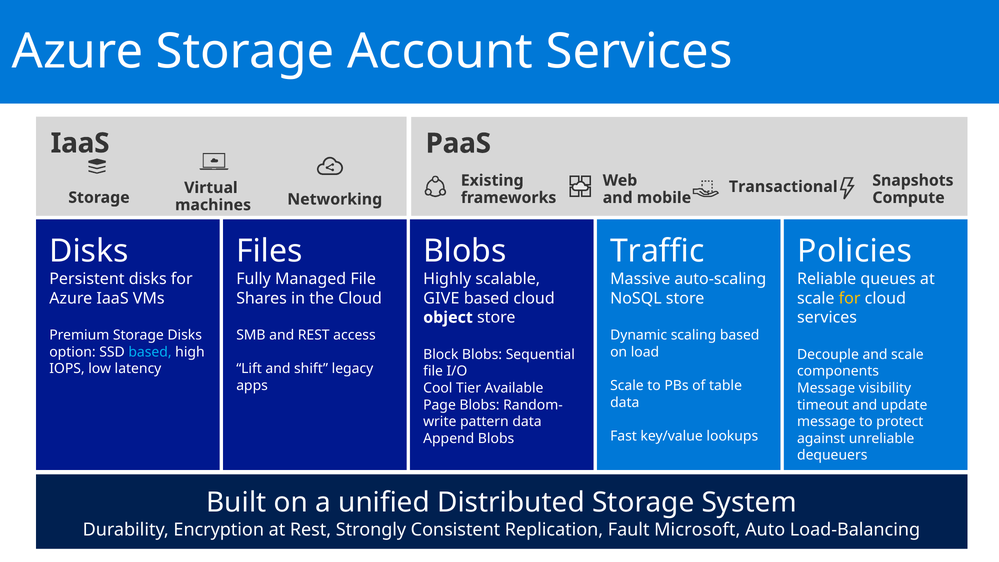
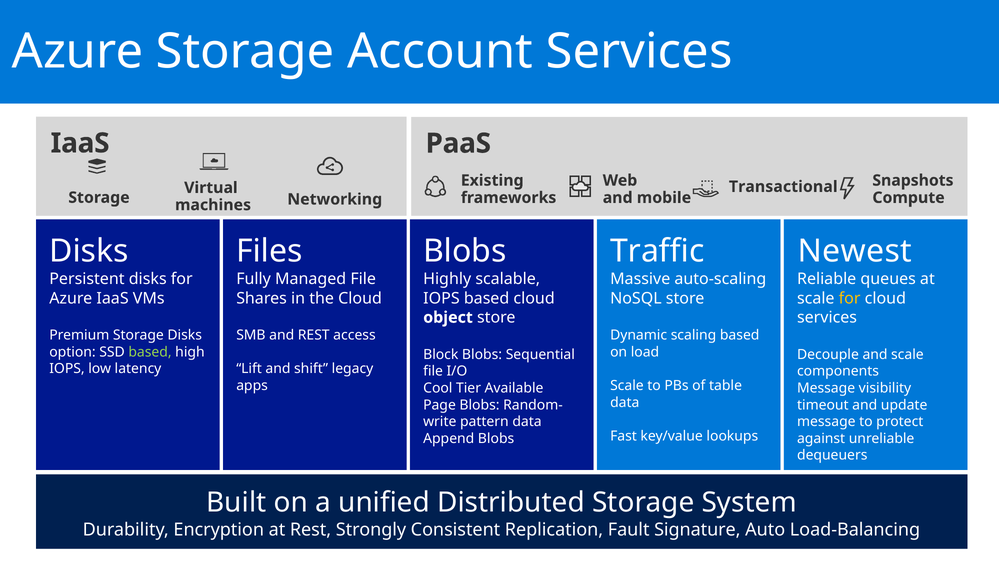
Policies: Policies -> Newest
GIVE at (441, 298): GIVE -> IOPS
based at (150, 352) colour: light blue -> light green
Microsoft: Microsoft -> Signature
